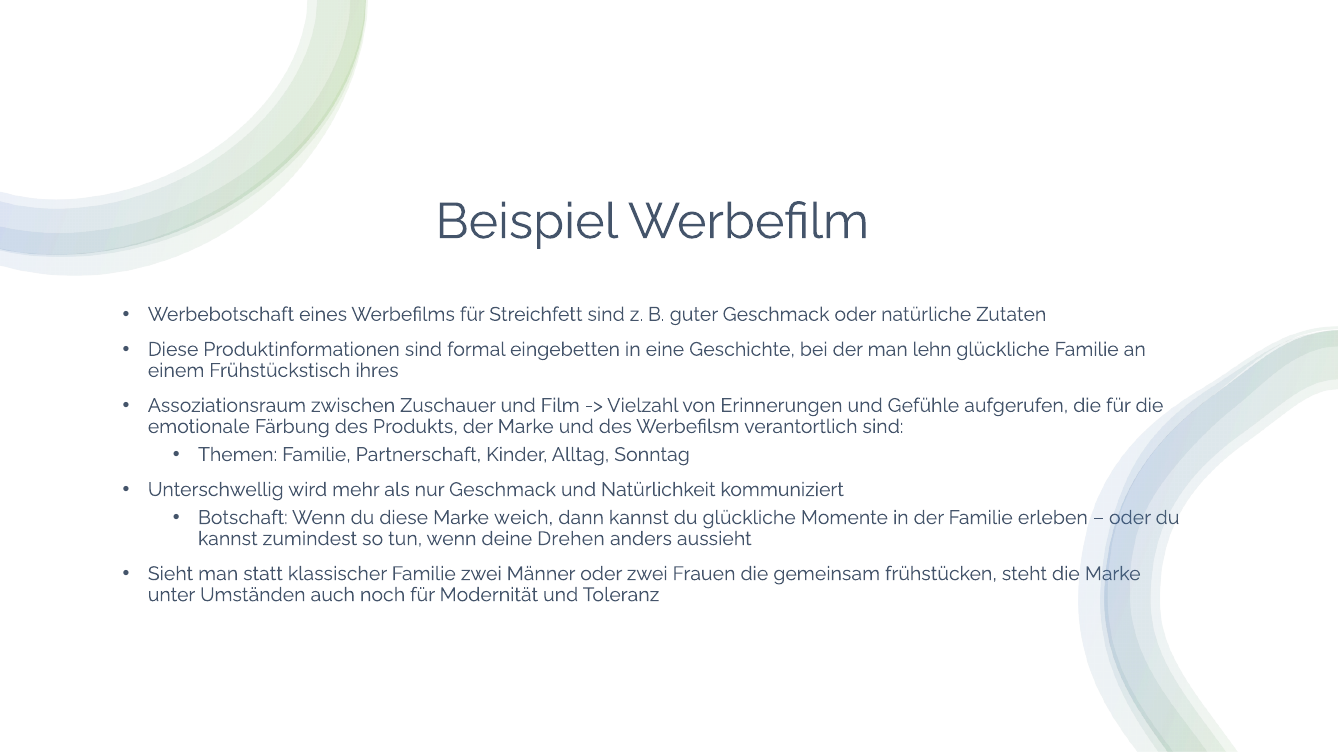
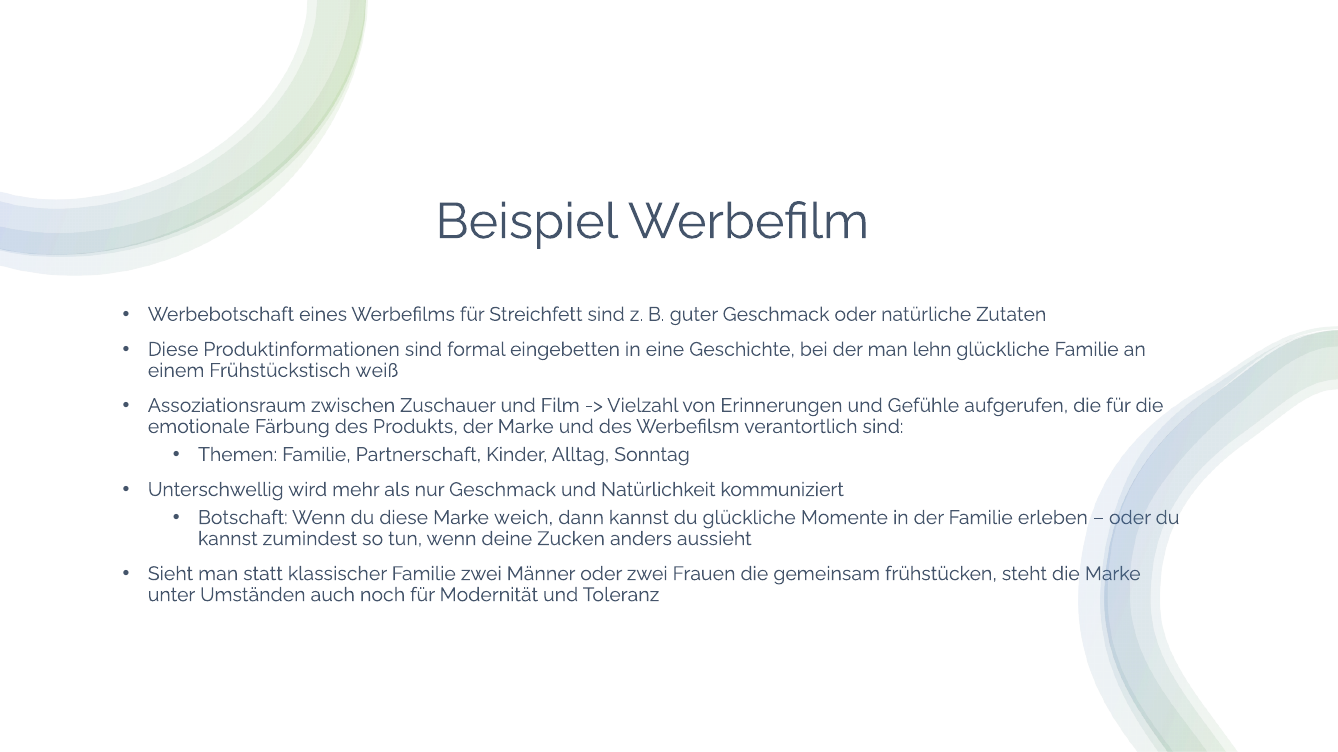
ihres: ihres -> weiß
Drehen: Drehen -> Zucken
